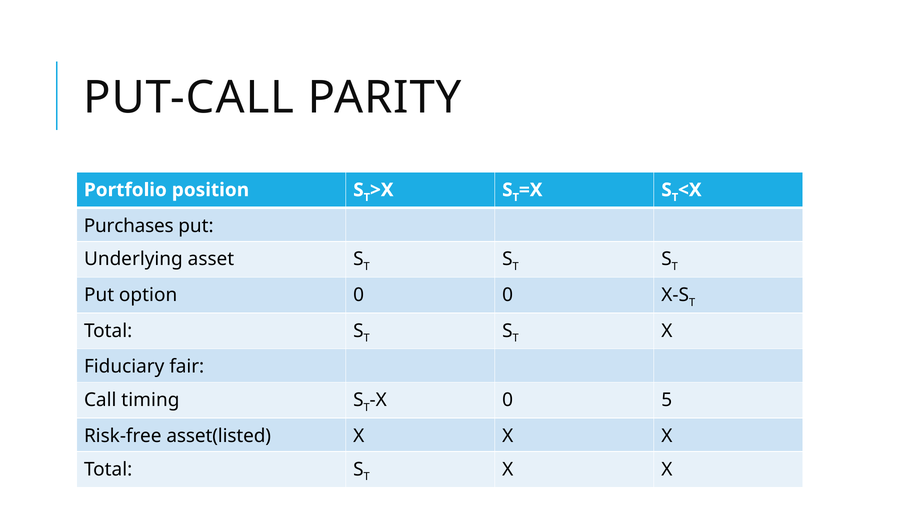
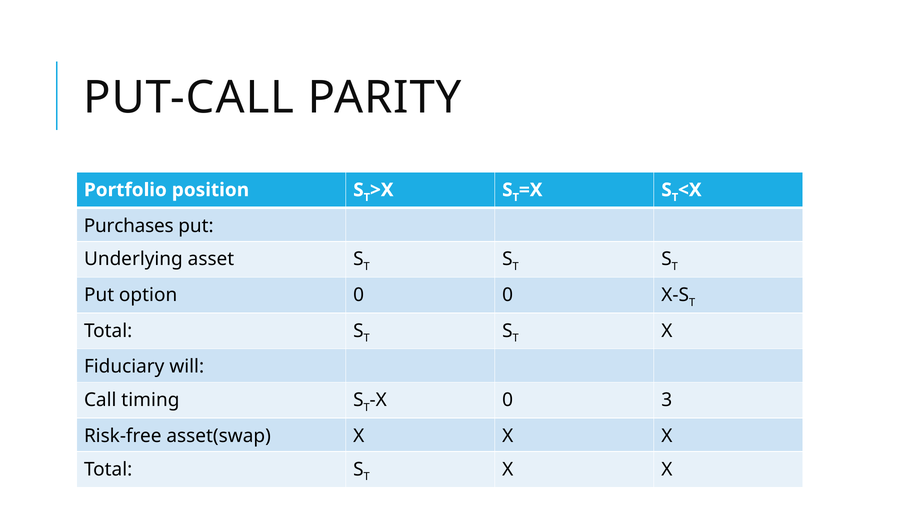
fair: fair -> will
5: 5 -> 3
asset(listed: asset(listed -> asset(swap
